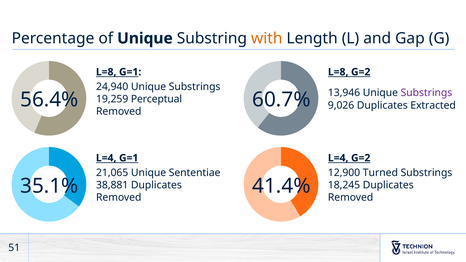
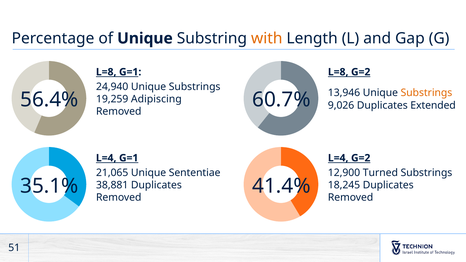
Substrings at (426, 93) colour: purple -> orange
Perceptual: Perceptual -> Adipiscing
Extracted: Extracted -> Extended
